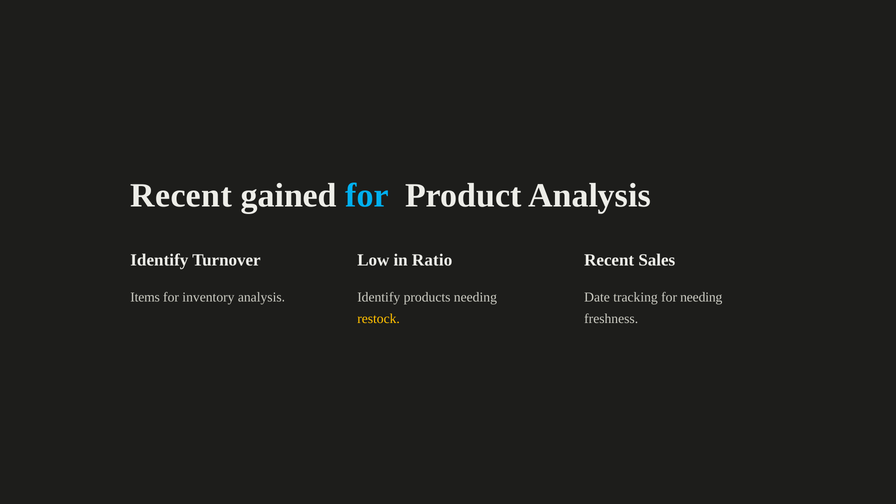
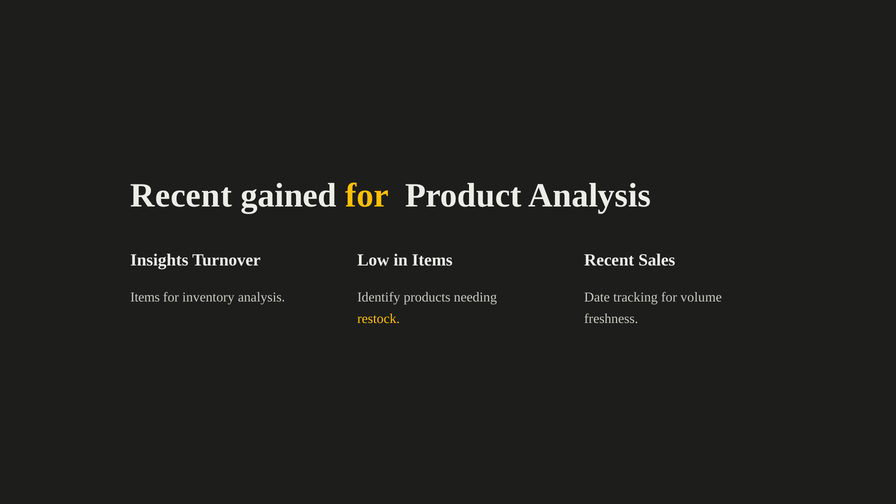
for at (367, 196) colour: light blue -> yellow
Identify at (159, 260): Identify -> Insights
in Ratio: Ratio -> Items
for needing: needing -> volume
